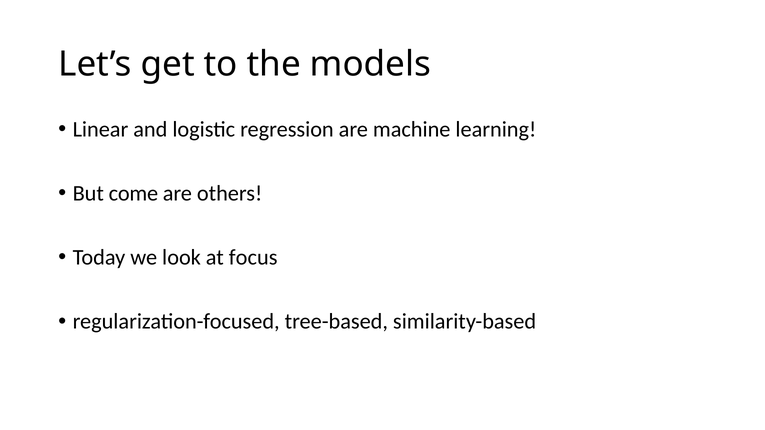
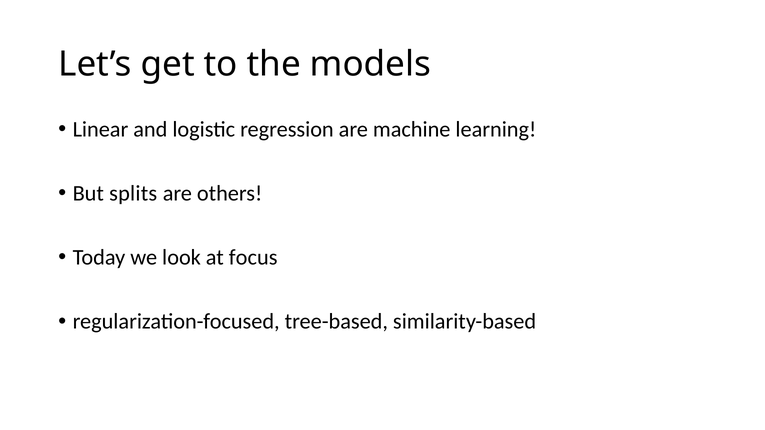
come: come -> splits
